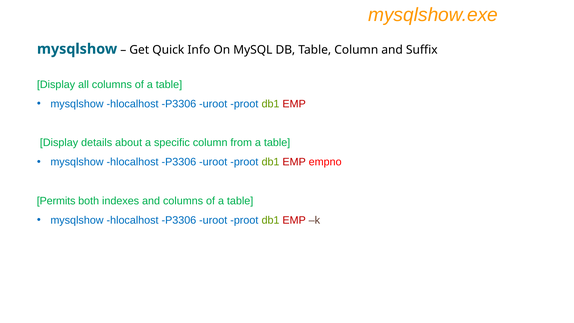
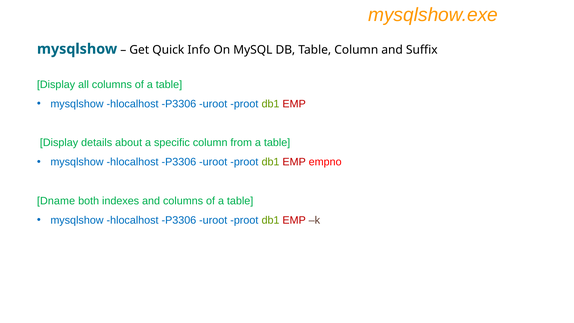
Permits: Permits -> Dname
